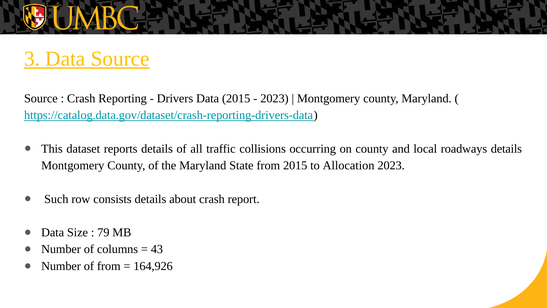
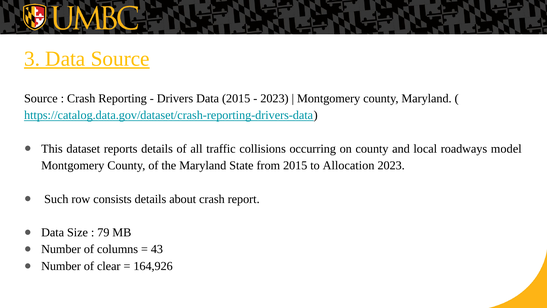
roadways details: details -> model
of from: from -> clear
